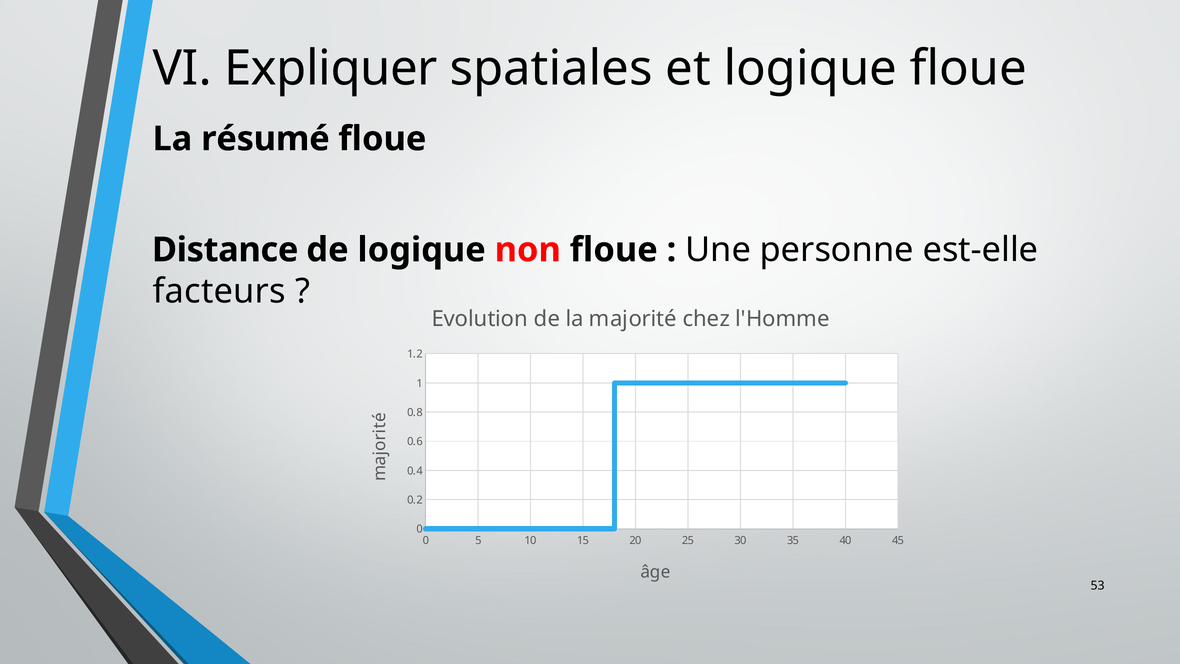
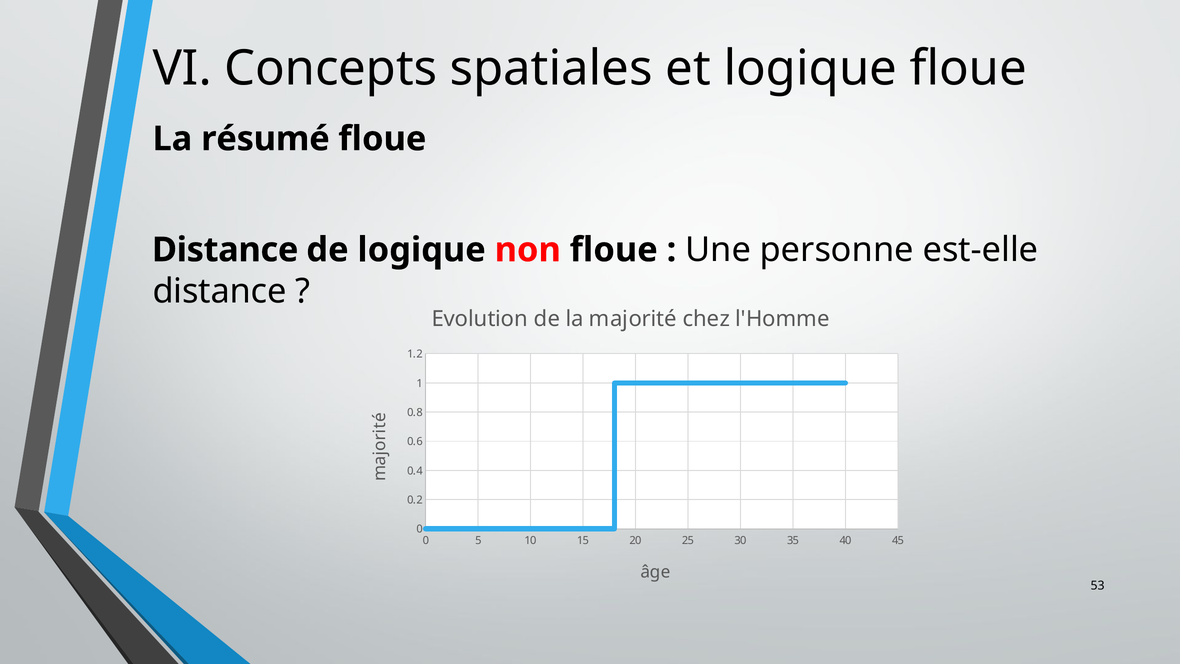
Expliquer: Expliquer -> Concepts
facteurs at (219, 291): facteurs -> distance
